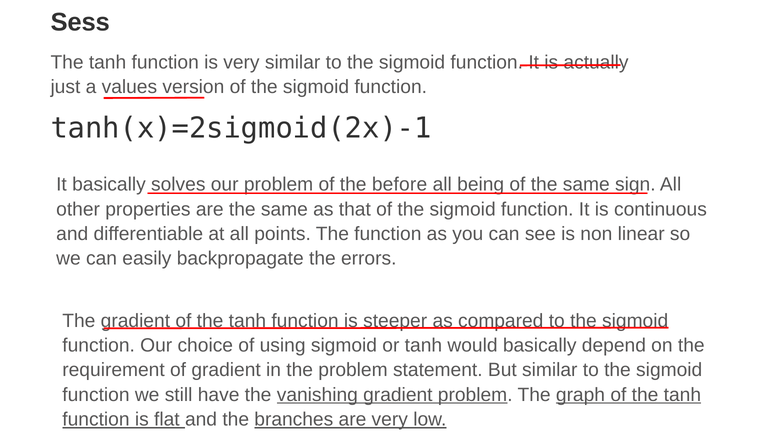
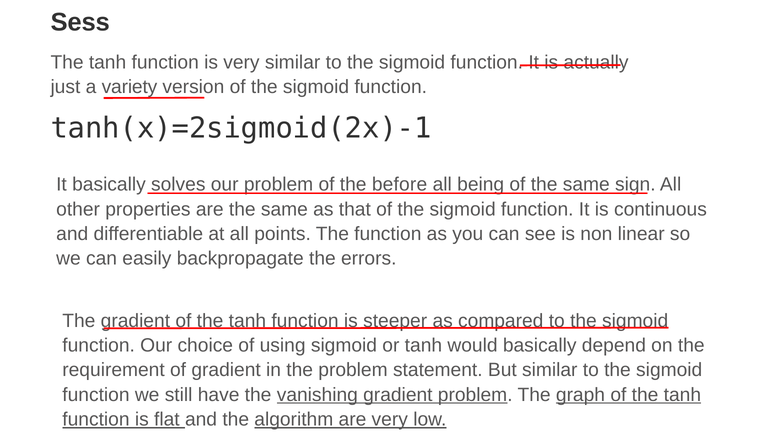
values: values -> variety
branches: branches -> algorithm
